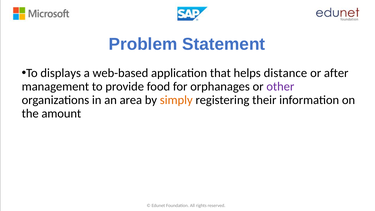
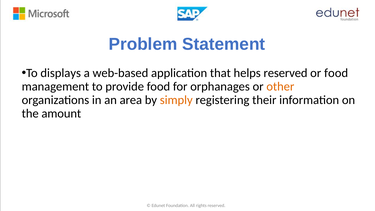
helps distance: distance -> reserved
or after: after -> food
other colour: purple -> orange
